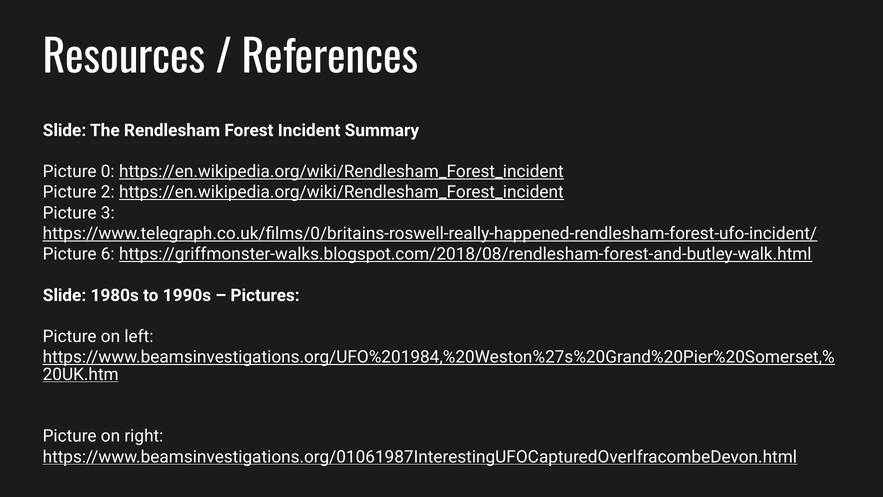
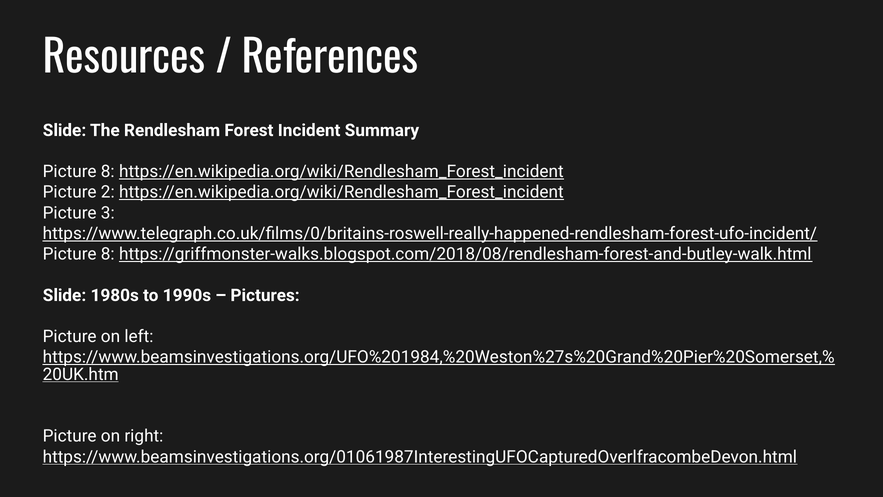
0 at (108, 171): 0 -> 8
6 at (108, 254): 6 -> 8
